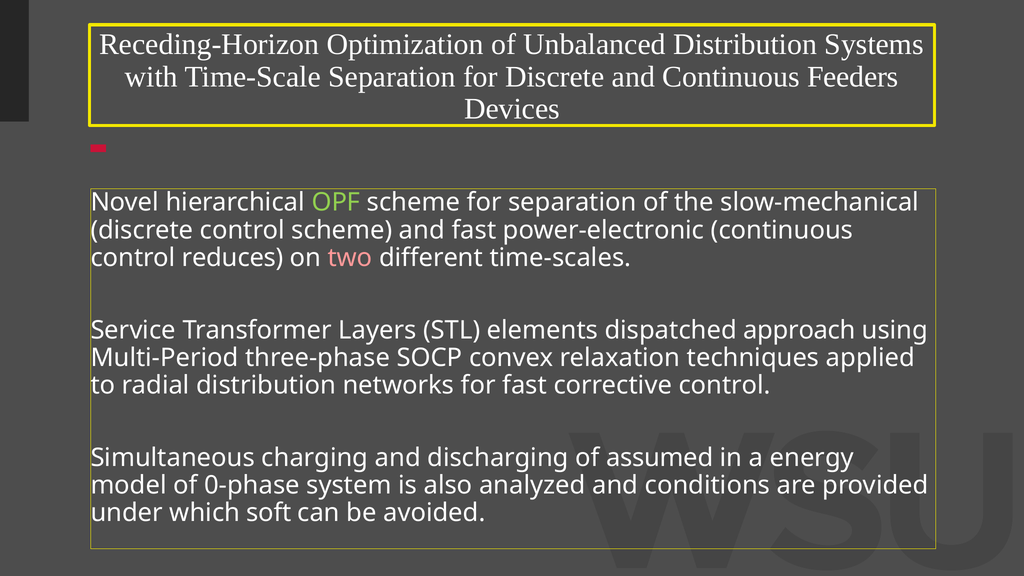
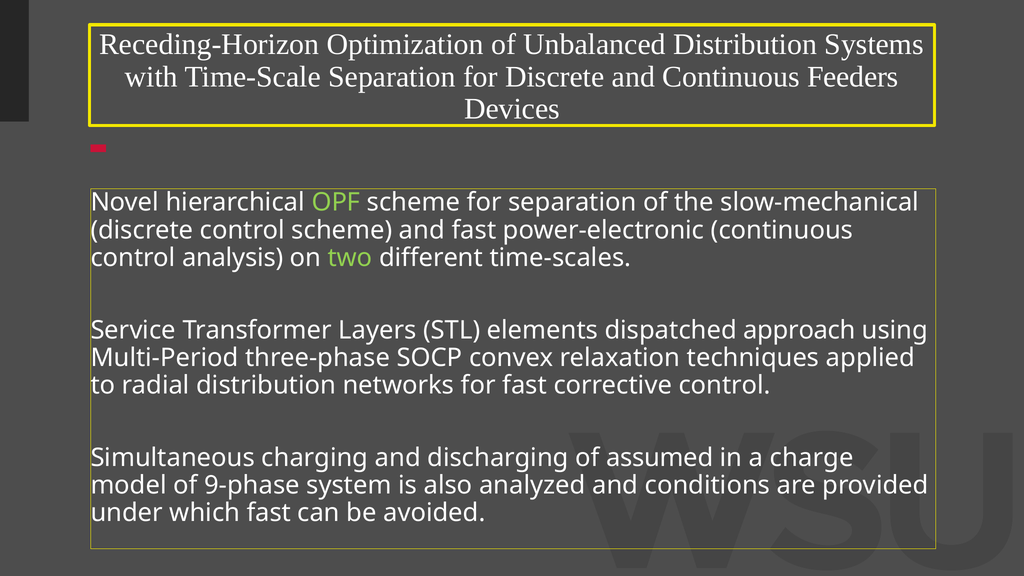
reduces: reduces -> analysis
two colour: pink -> light green
energy: energy -> charge
0-phase: 0-phase -> 9-phase
which soft: soft -> fast
